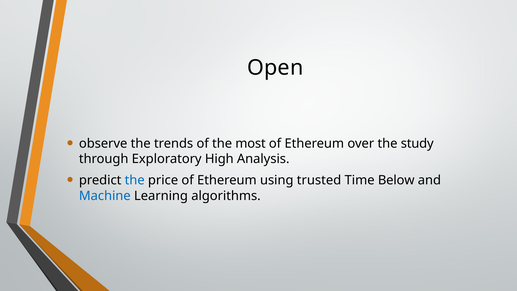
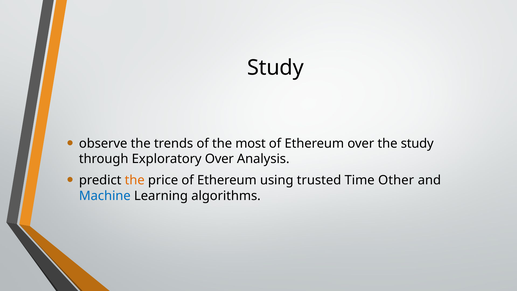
Open at (275, 68): Open -> Study
Exploratory High: High -> Over
the at (135, 180) colour: blue -> orange
Below: Below -> Other
